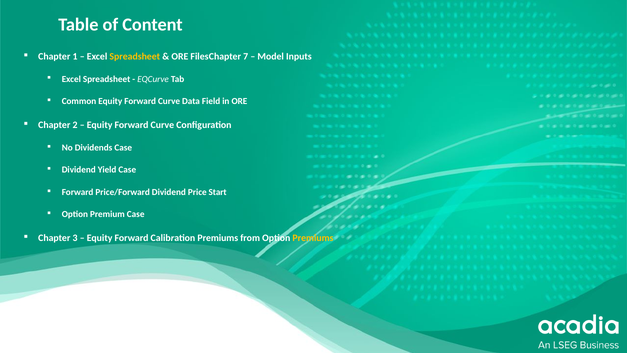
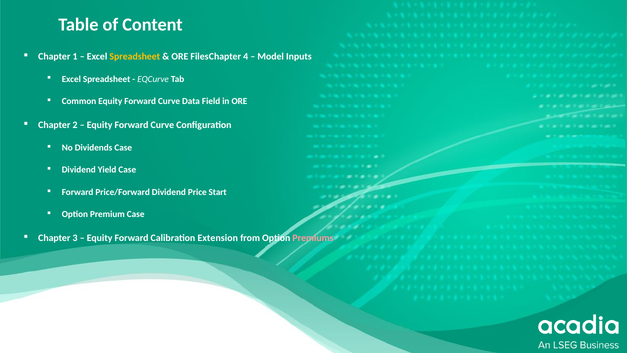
7: 7 -> 4
Calibration Premiums: Premiums -> Extension
Premiums at (313, 238) colour: yellow -> pink
